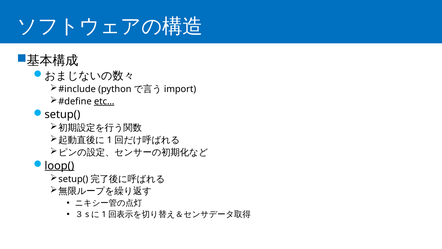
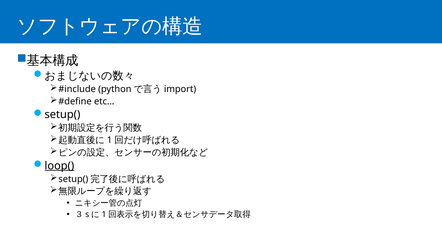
etc… underline: present -> none
